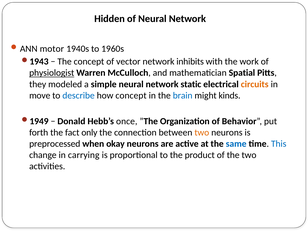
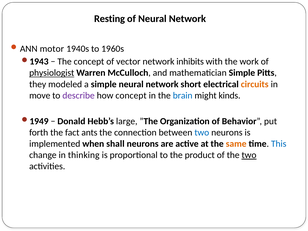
Hidden: Hidden -> Resting
mathematician Spatial: Spatial -> Simple
static: static -> short
describe colour: blue -> purple
once: once -> large
only: only -> ants
two at (202, 133) colour: orange -> blue
preprocessed: preprocessed -> implemented
okay: okay -> shall
same colour: blue -> orange
carrying: carrying -> thinking
two at (249, 155) underline: none -> present
